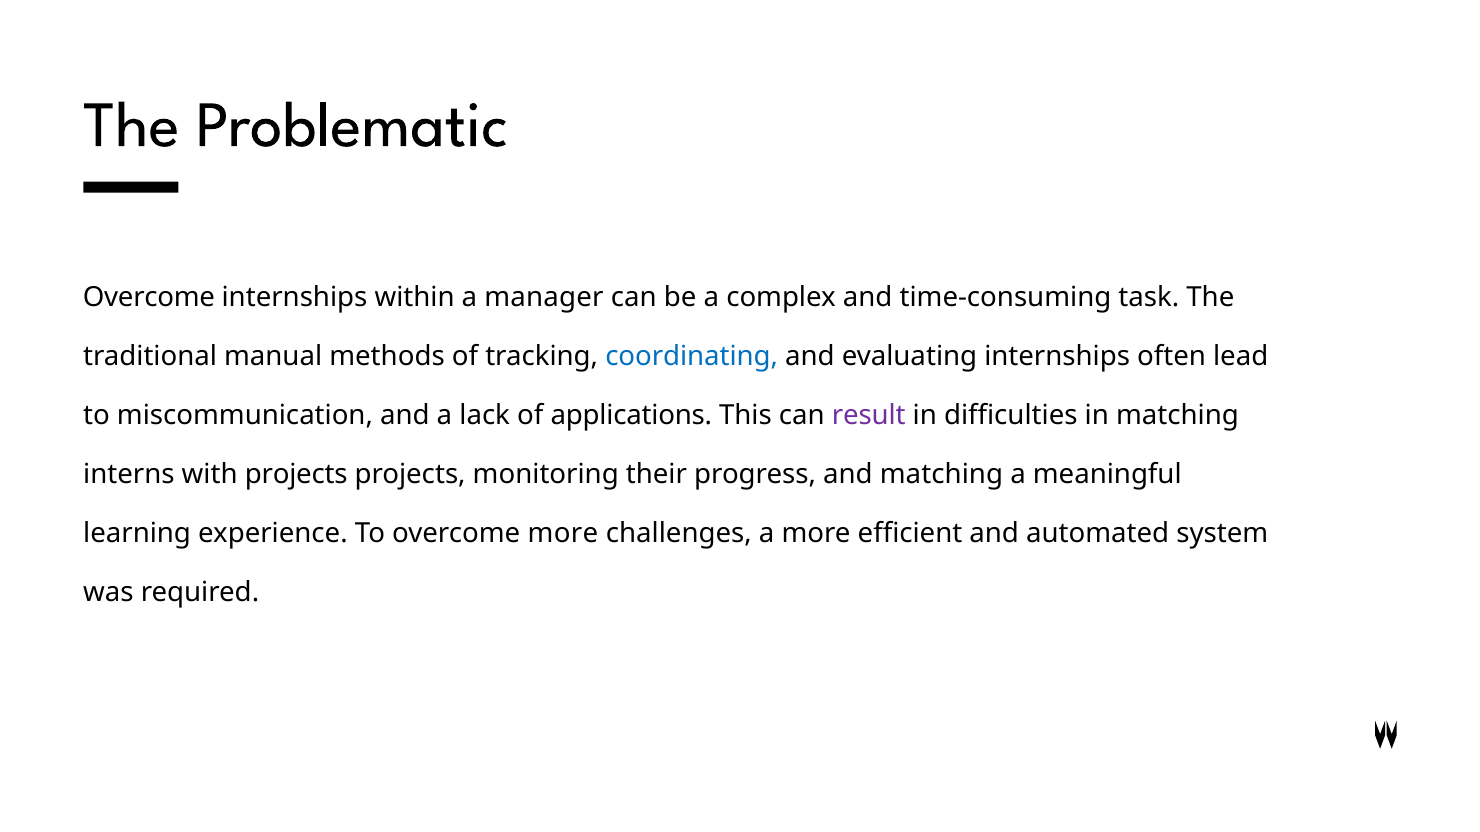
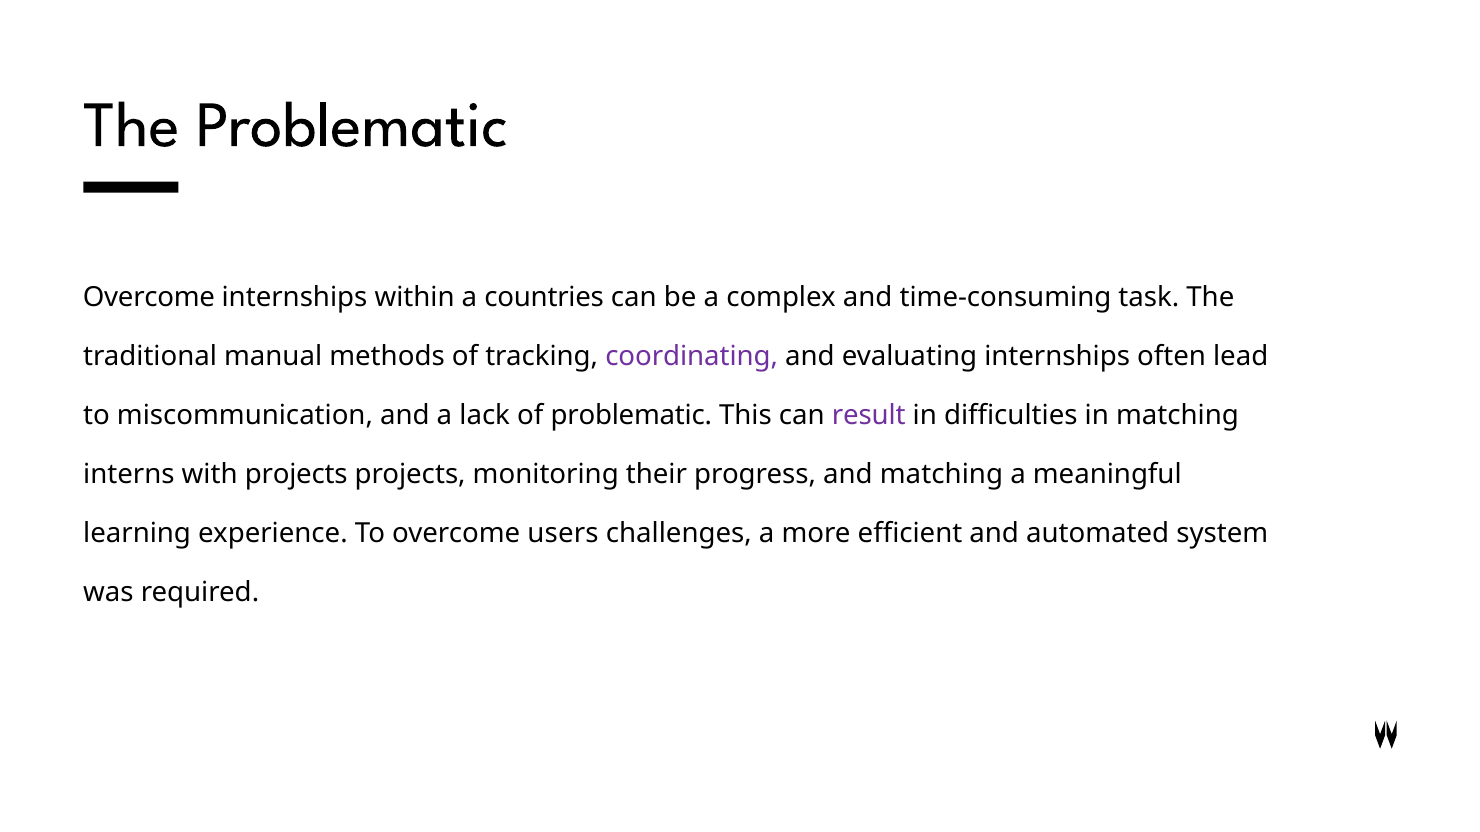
manager: manager -> countries
coordinating colour: blue -> purple
of applications: applications -> problematic
overcome more: more -> users
